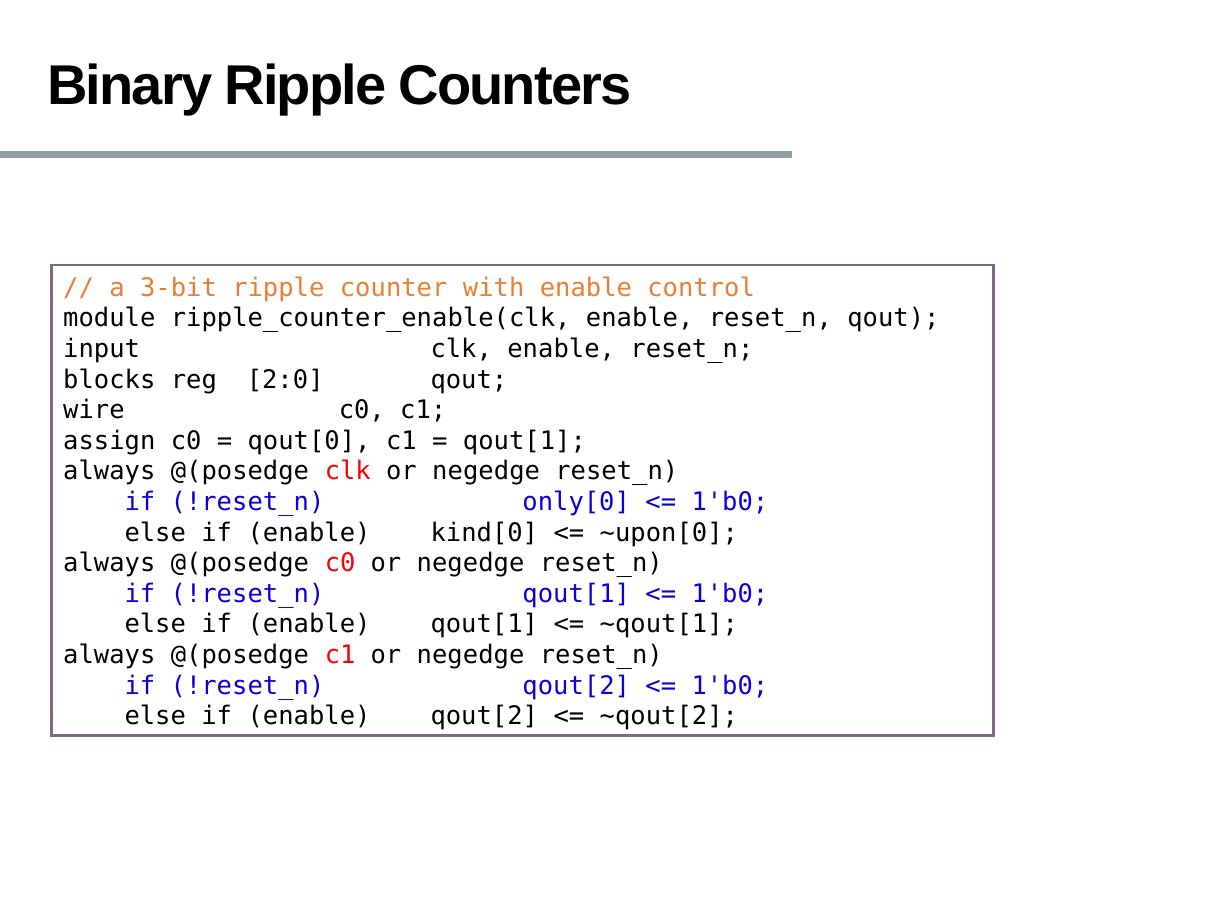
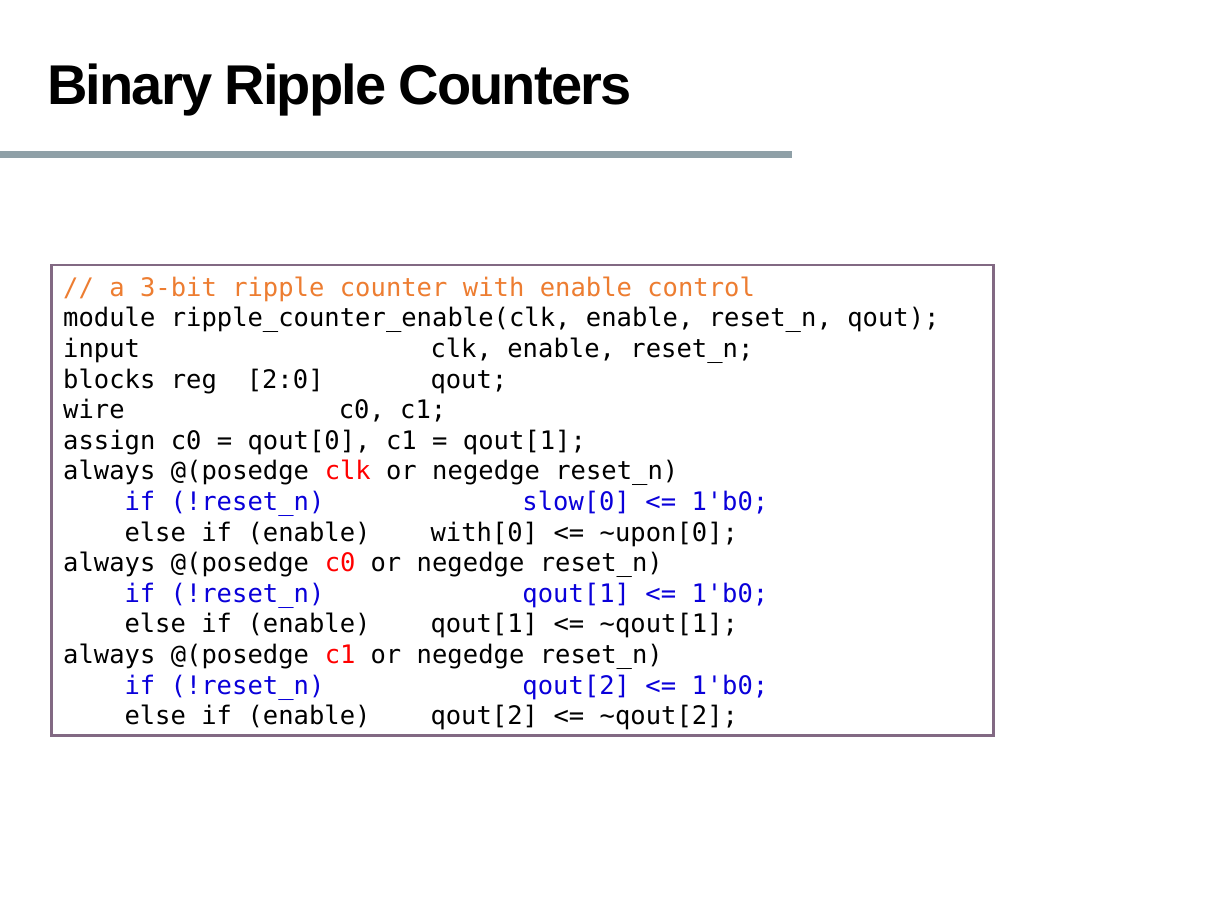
only[0: only[0 -> slow[0
kind[0: kind[0 -> with[0
